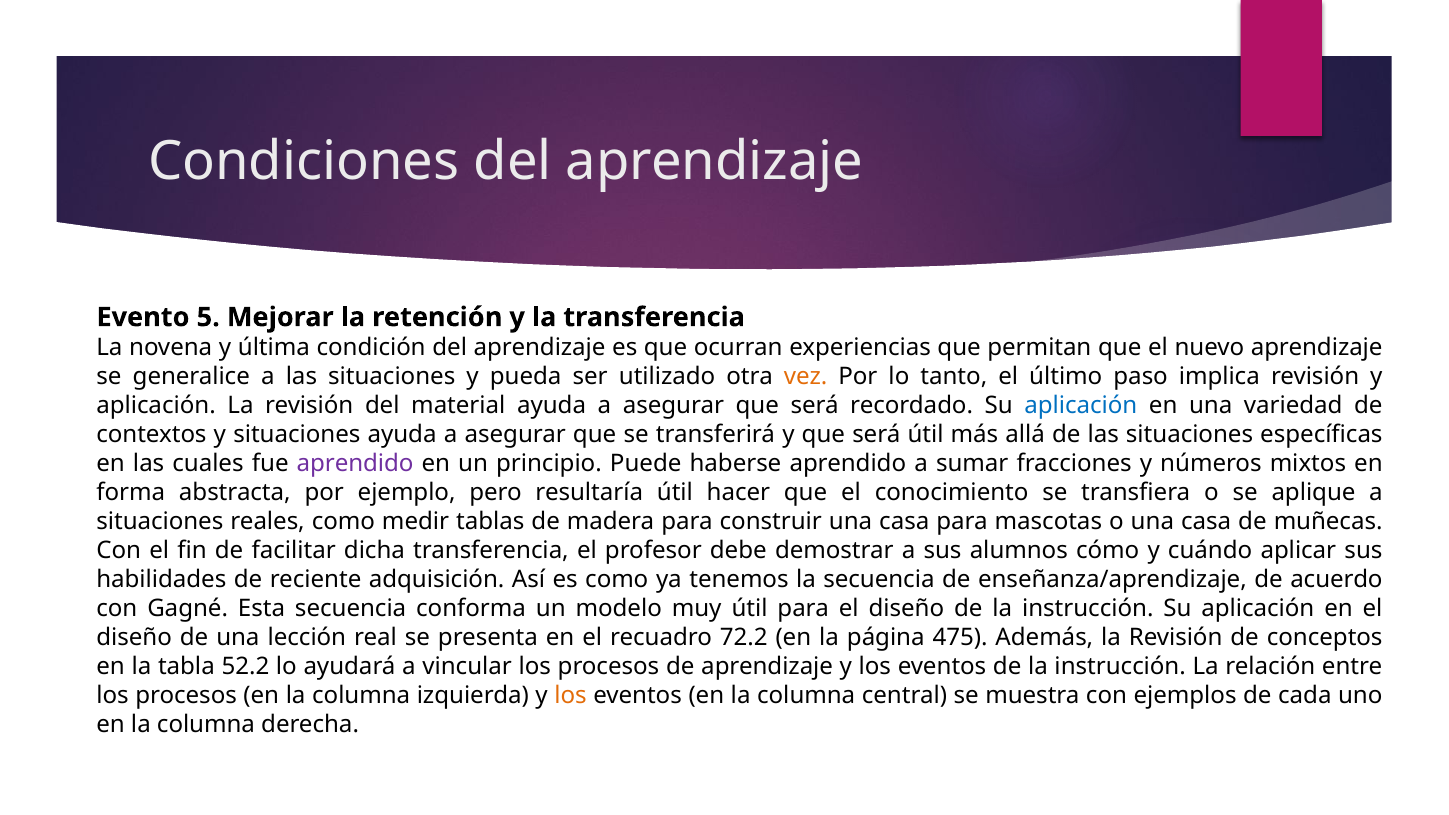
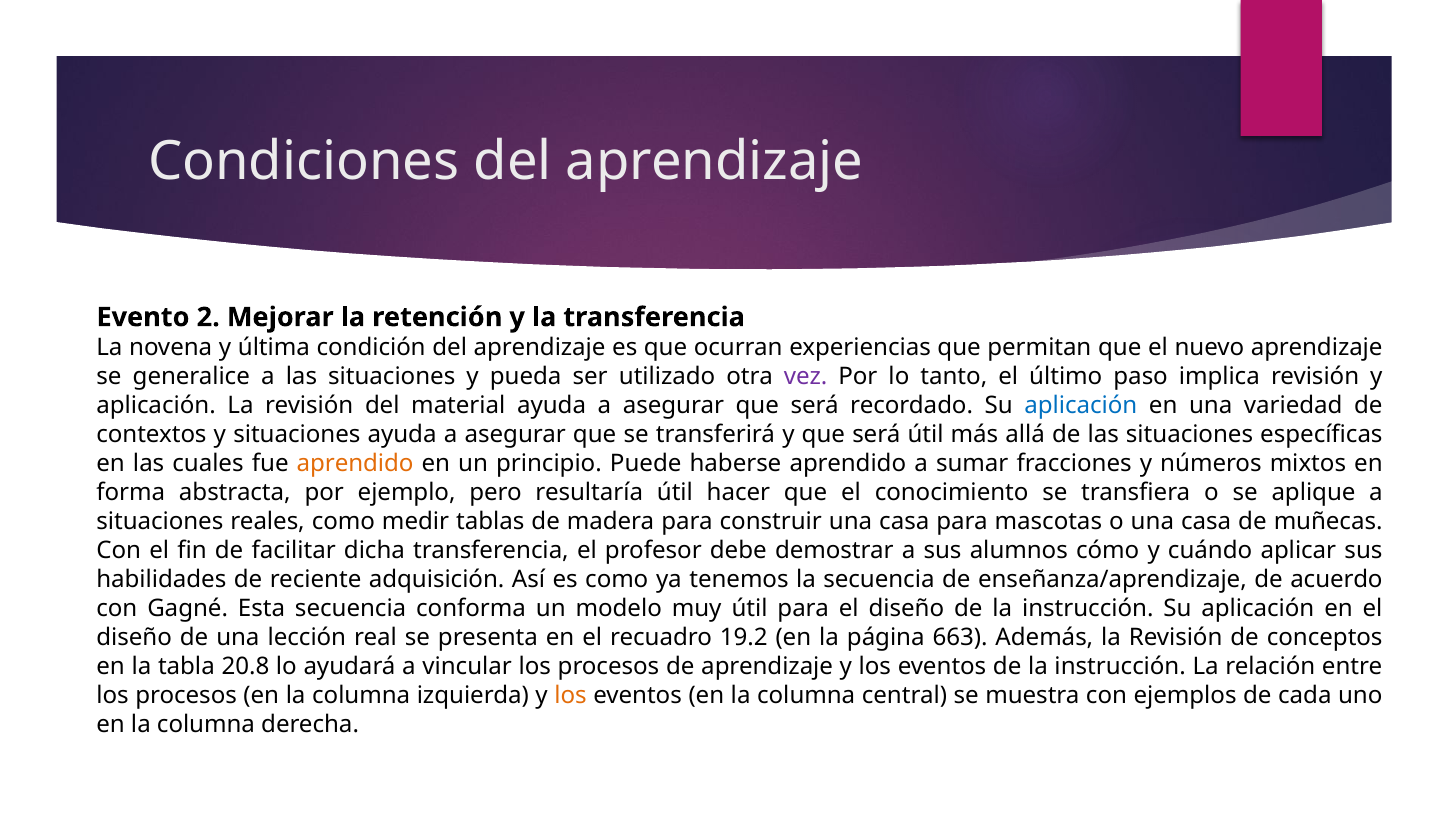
5: 5 -> 2
vez colour: orange -> purple
aprendido at (355, 464) colour: purple -> orange
72.2: 72.2 -> 19.2
475: 475 -> 663
52.2: 52.2 -> 20.8
